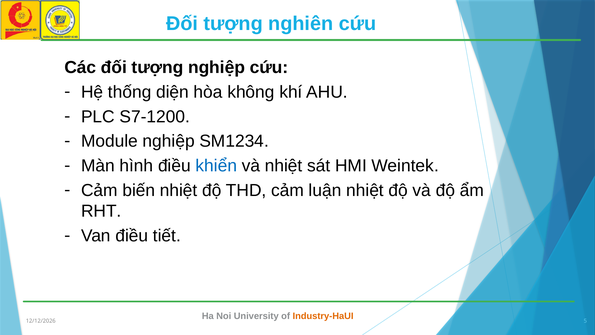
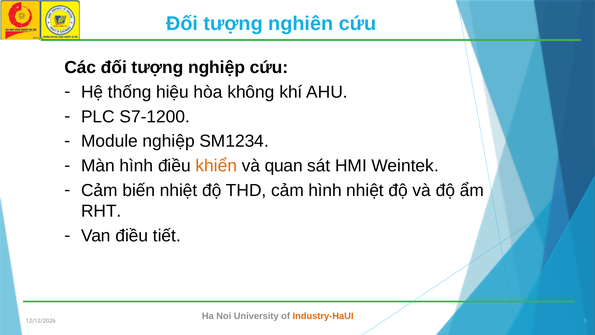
diện: diện -> hiệu
khiển colour: blue -> orange
và nhiệt: nhiệt -> quan
cảm luận: luận -> hình
